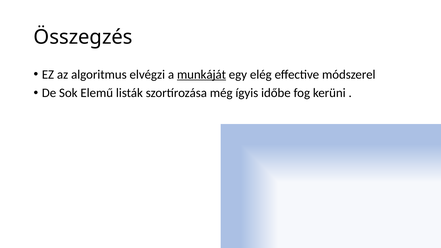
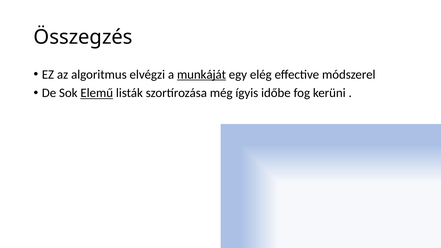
Elemű underline: none -> present
